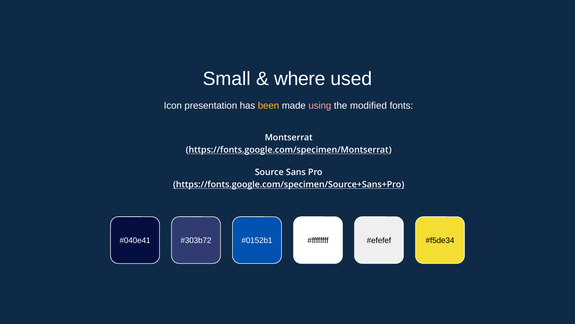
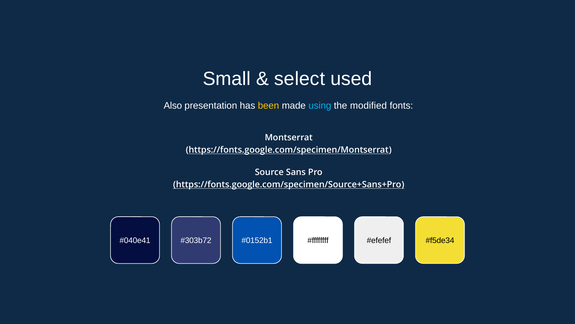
where: where -> select
Icon: Icon -> Also
using colour: pink -> light blue
